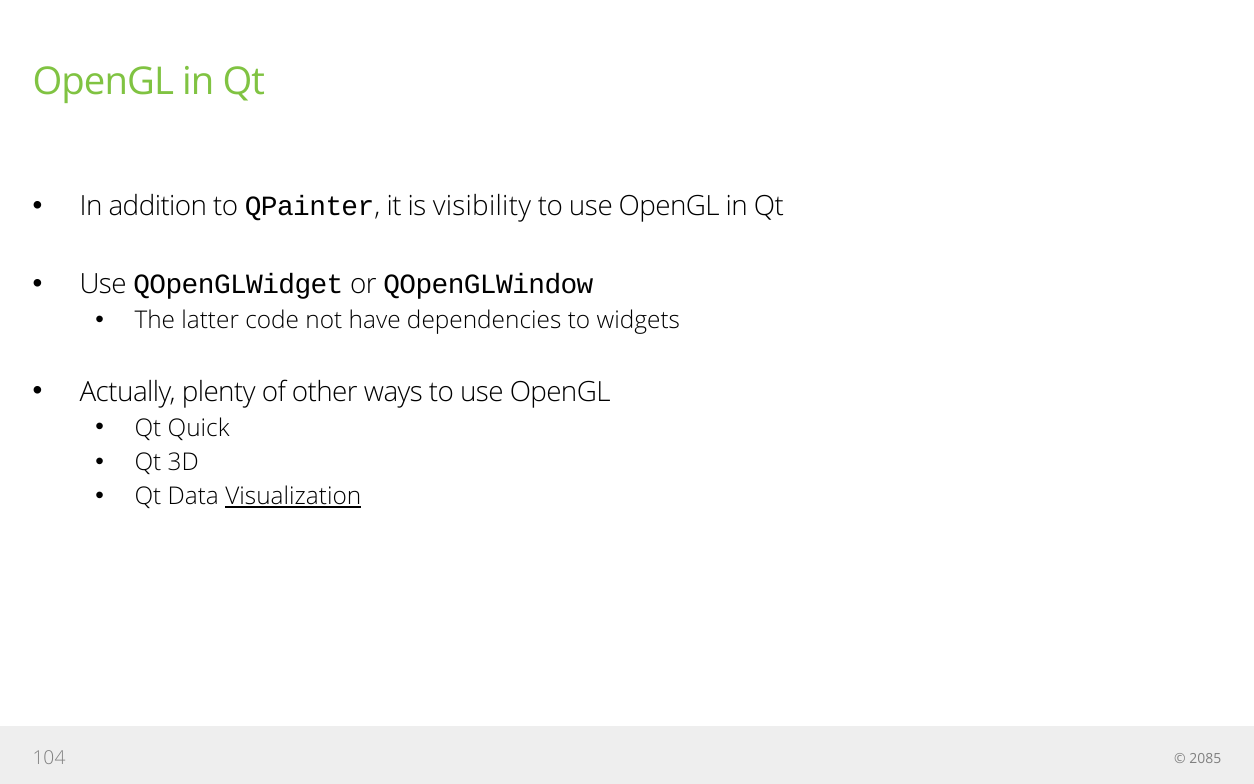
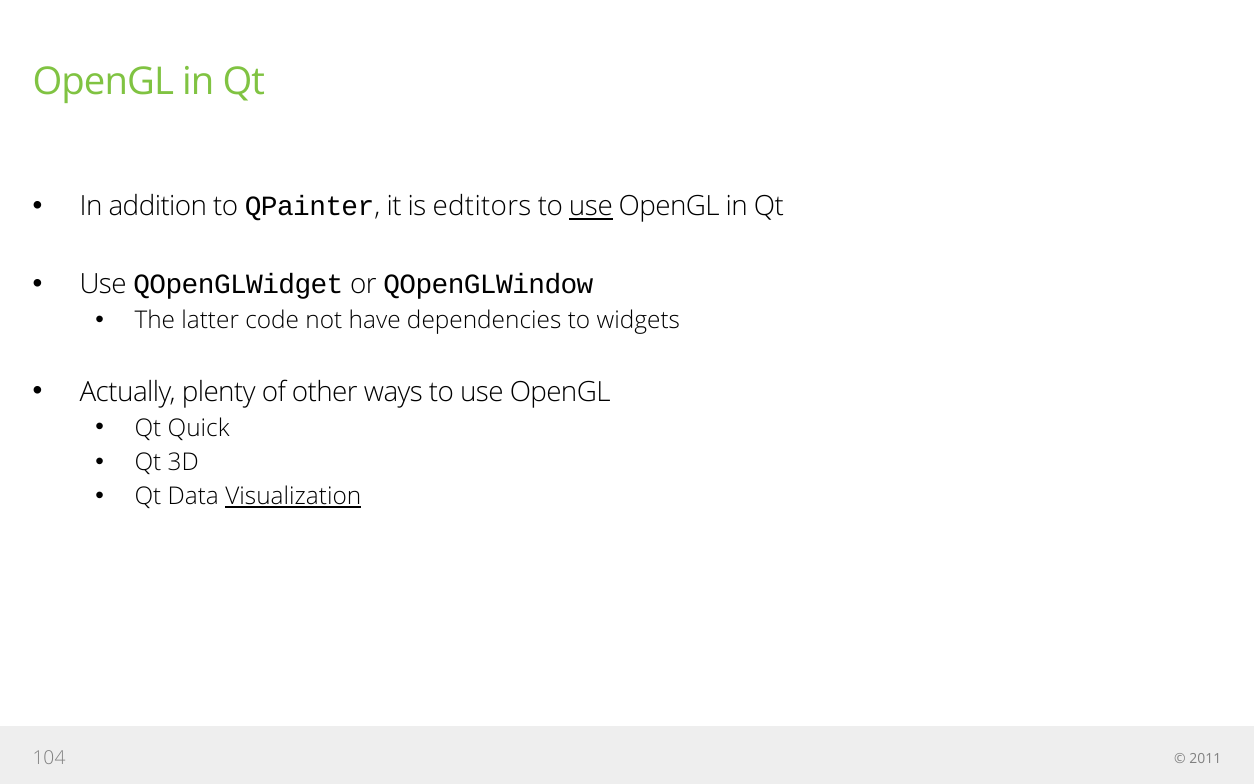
visibility: visibility -> edtitors
use at (591, 207) underline: none -> present
2085: 2085 -> 2011
